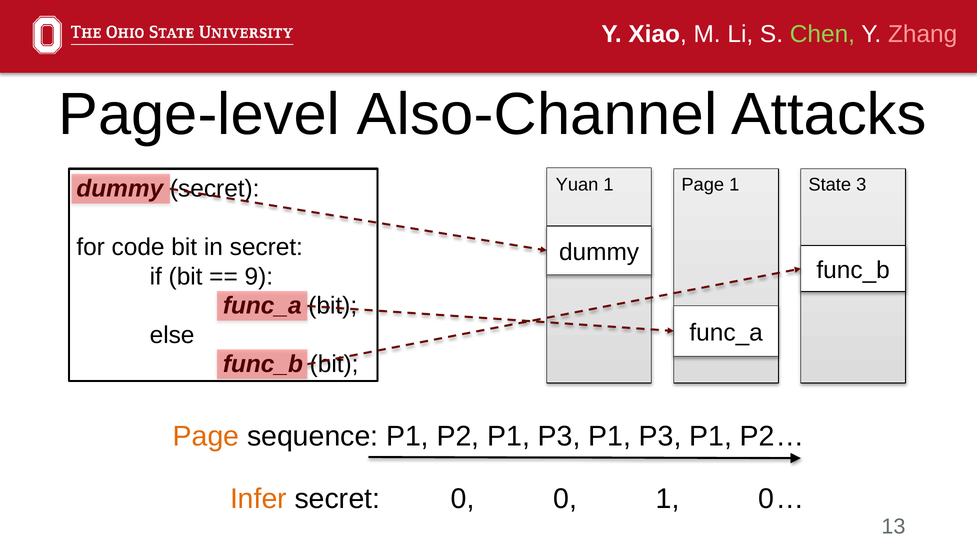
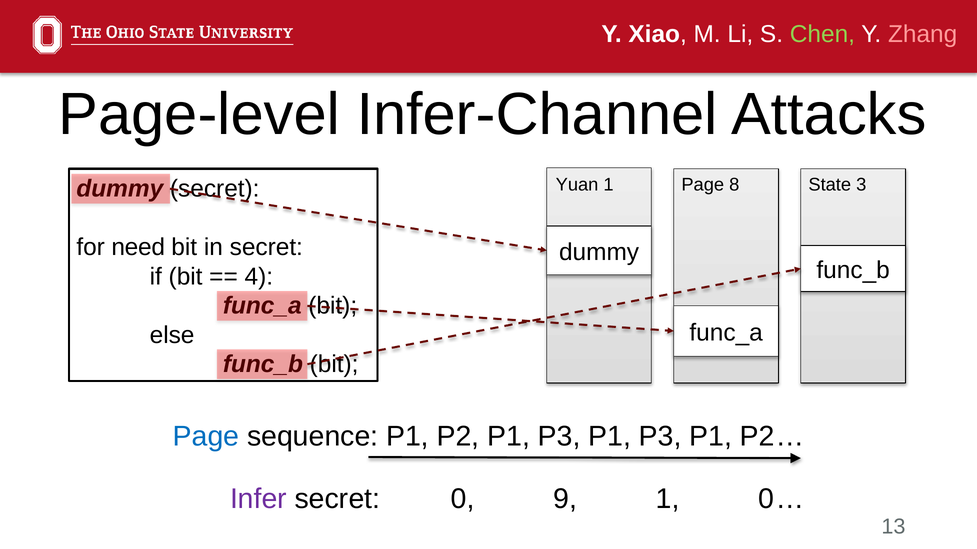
Also-Channel: Also-Channel -> Infer-Channel
Page 1: 1 -> 8
code: code -> need
9: 9 -> 4
Page at (206, 437) colour: orange -> blue
Infer colour: orange -> purple
0 0: 0 -> 9
